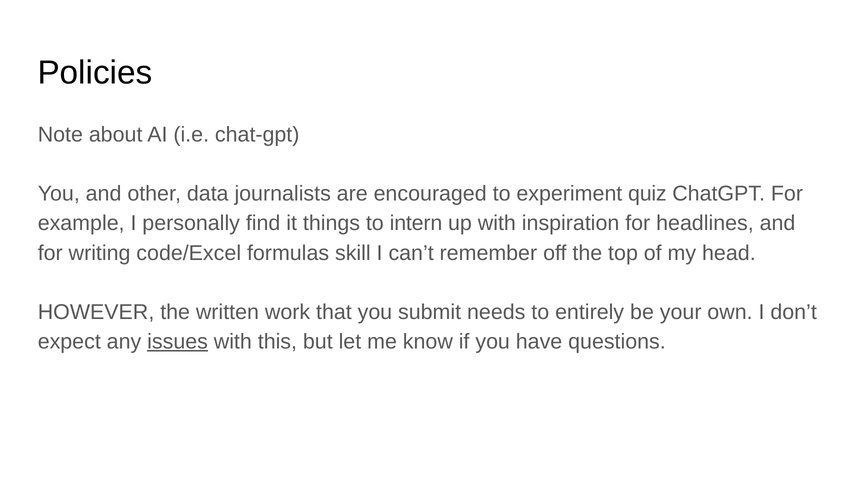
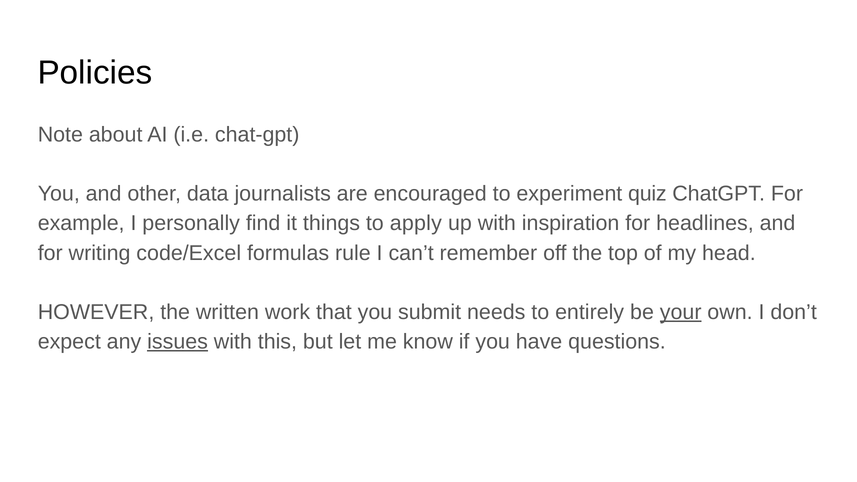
intern: intern -> apply
skill: skill -> rule
your underline: none -> present
